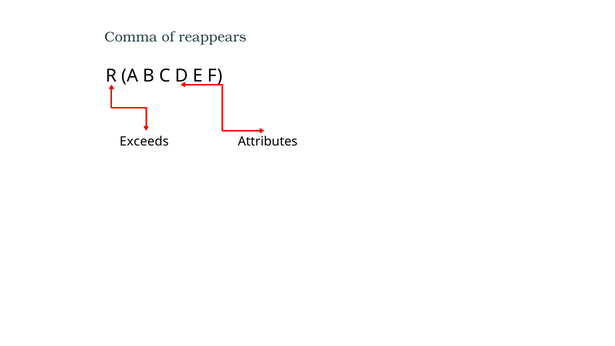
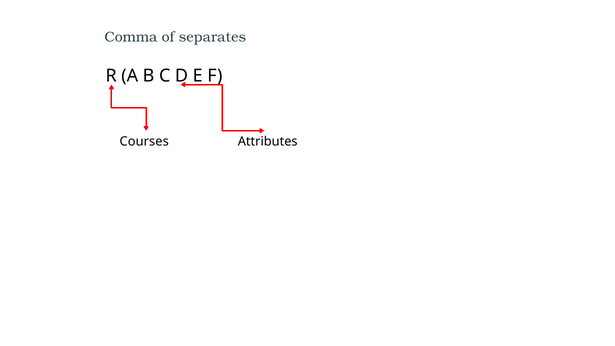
reappears: reappears -> separates
Exceeds: Exceeds -> Courses
